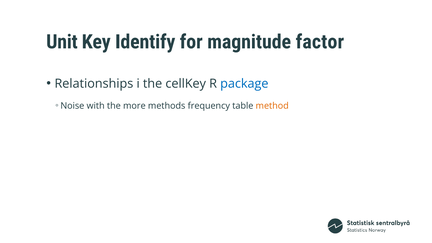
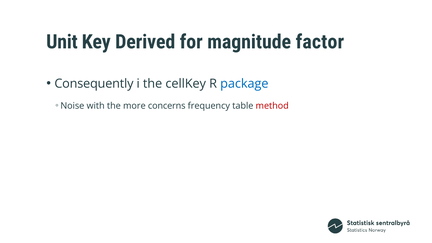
Identify: Identify -> Derived
Relationships: Relationships -> Consequently
methods: methods -> concerns
method colour: orange -> red
